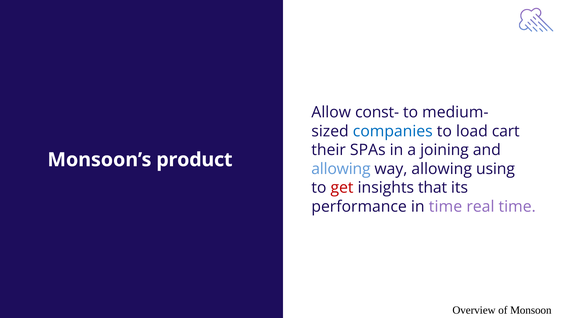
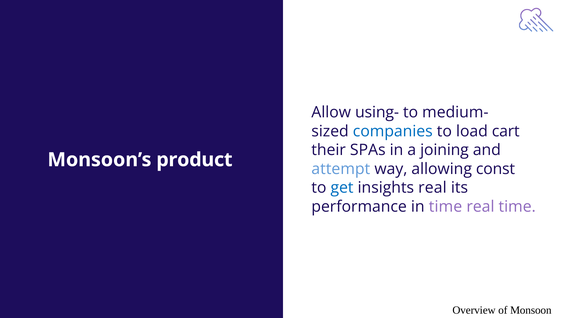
const-: const- -> using-
allowing at (341, 169): allowing -> attempt
using: using -> const
get colour: red -> blue
insights that: that -> real
